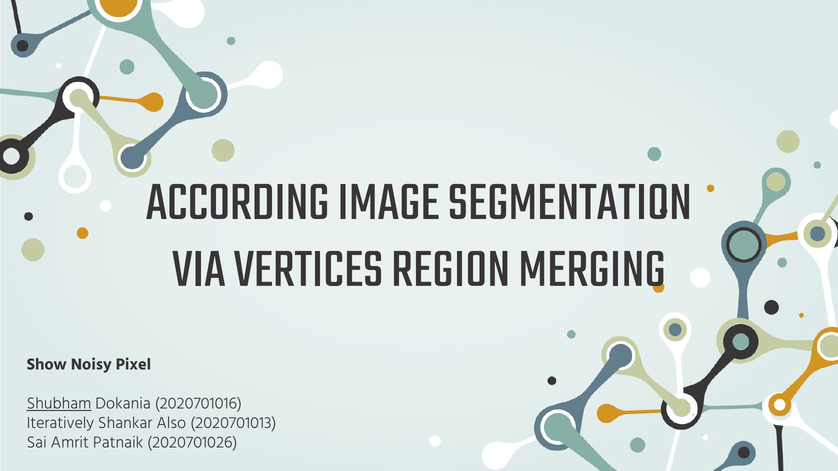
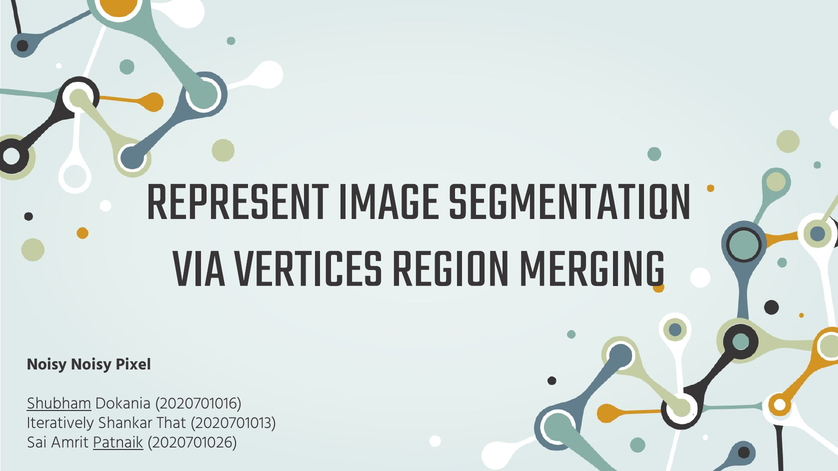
ACCORDING: ACCORDING -> REPRESENT
Show at (47, 365): Show -> Noisy
Also: Also -> That
Patnaik underline: none -> present
